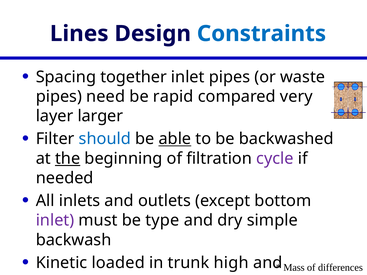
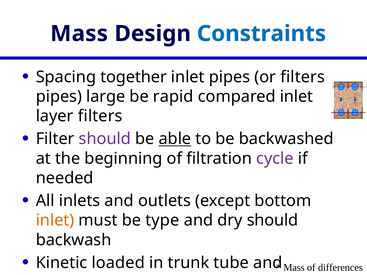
Lines at (79, 34): Lines -> Mass
or waste: waste -> filters
need: need -> large
compared very: very -> inlet
layer larger: larger -> filters
should at (105, 139) colour: blue -> purple
the at (68, 159) underline: present -> none
inlet at (55, 221) colour: purple -> orange
dry simple: simple -> should
high: high -> tube
